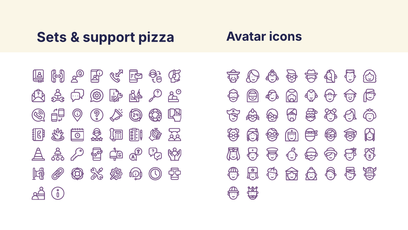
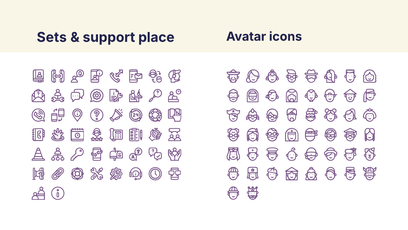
pizza: pizza -> place
